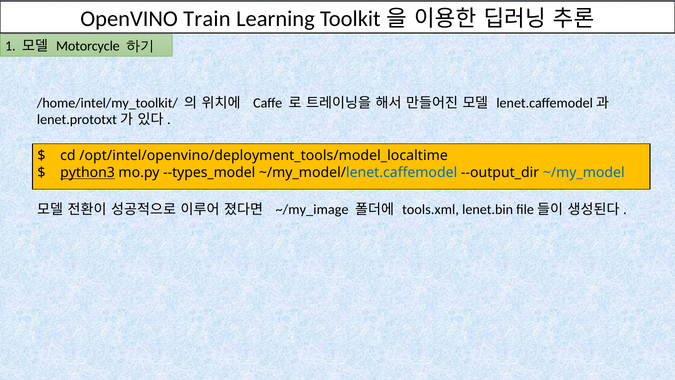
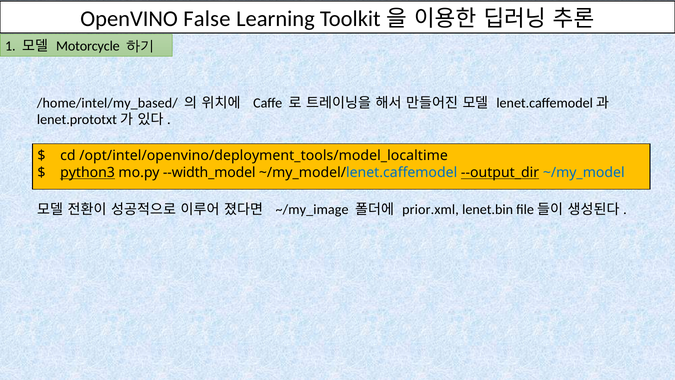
Train: Train -> False
/home/intel/my_toolkit/: /home/intel/my_toolkit/ -> /home/intel/my_based/
--types_model: --types_model -> --width_model
--output_dir underline: none -> present
tools.xml: tools.xml -> prior.xml
